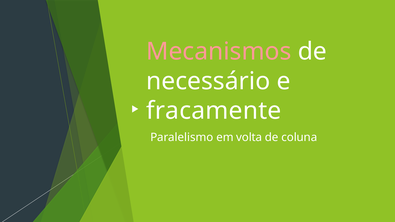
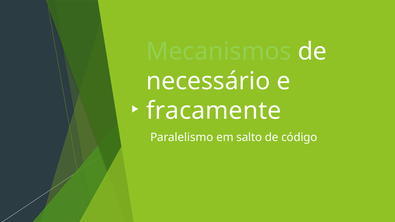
Mecanismos colour: pink -> light green
volta: volta -> salto
coluna: coluna -> código
